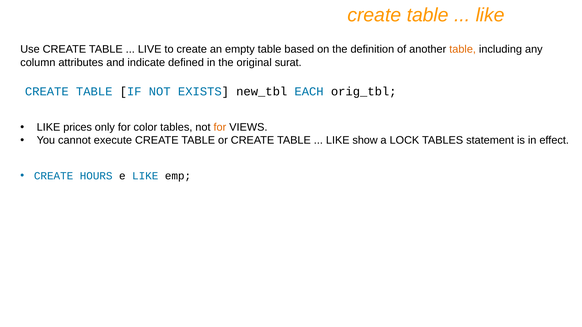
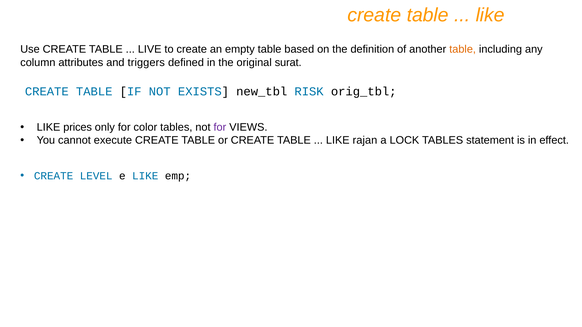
indicate: indicate -> triggers
EACH: EACH -> RISK
for at (220, 127) colour: orange -> purple
show: show -> rajan
HOURS: HOURS -> LEVEL
